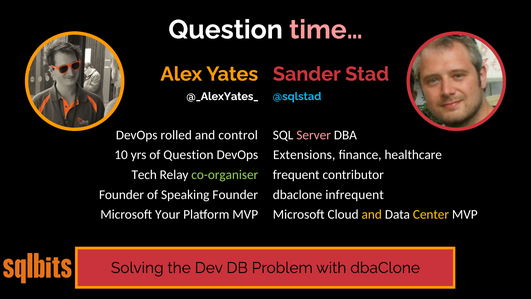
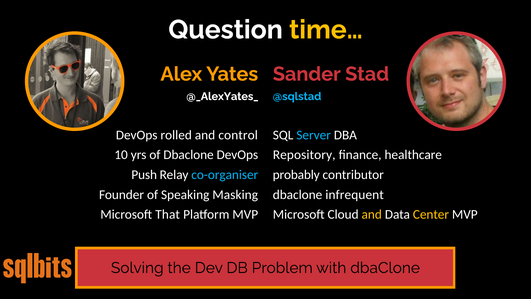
time… colour: pink -> yellow
Server colour: pink -> light blue
of Question: Question -> Dbaclone
Extensions: Extensions -> Repository
Tech: Tech -> Push
co-organiser colour: light green -> light blue
frequent: frequent -> probably
Speaking Founder: Founder -> Masking
Your: Your -> That
